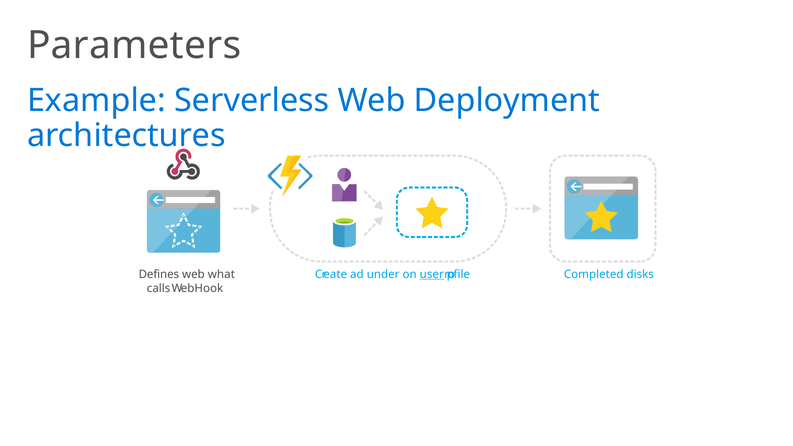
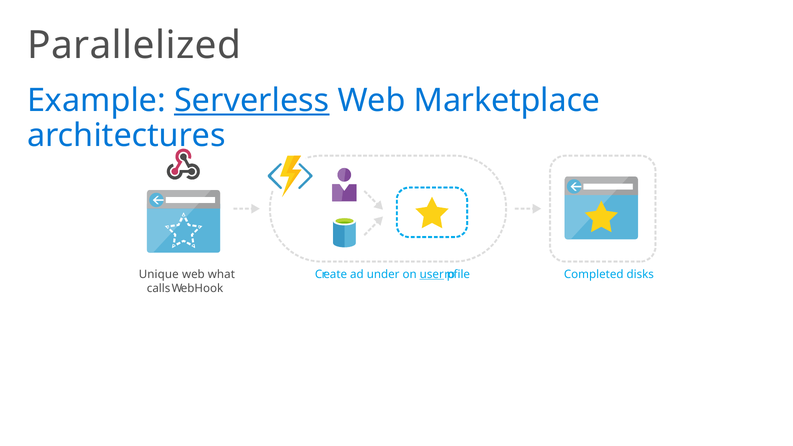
Parameters: Parameters -> Parallelized
Serverless underline: none -> present
Deployment: Deployment -> Marketplace
Defines: Defines -> Unique
